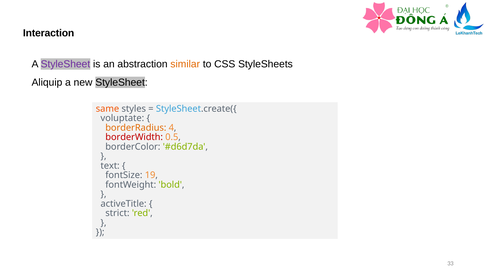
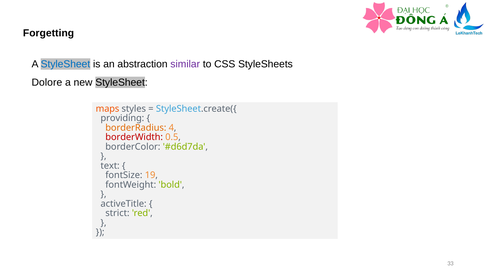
Interaction: Interaction -> Forgetting
StyleSheet at (65, 64) colour: purple -> blue
similar colour: orange -> purple
Aliquip: Aliquip -> Dolore
same: same -> maps
voluptate: voluptate -> providing
